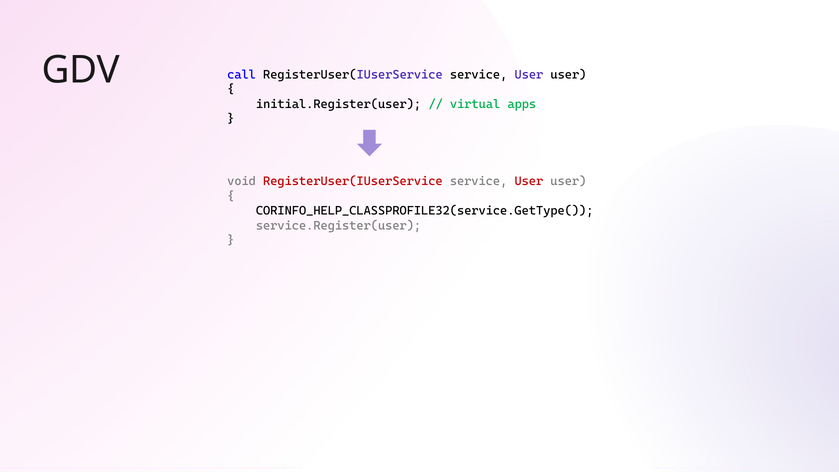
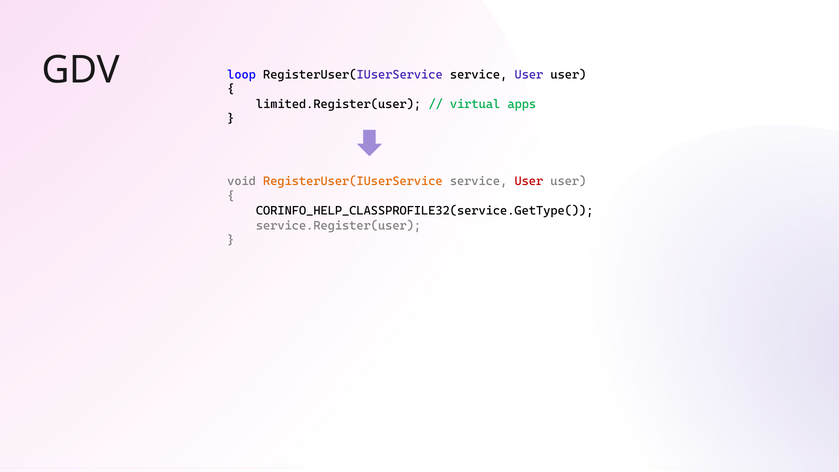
call: call -> loop
initial.Register(user: initial.Register(user -> limited.Register(user
RegisterUser(IUserService at (353, 181) colour: red -> orange
